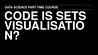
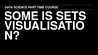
CODE: CODE -> SOME
